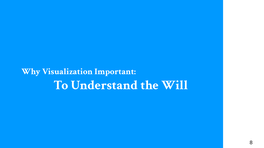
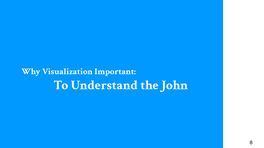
Will: Will -> John
